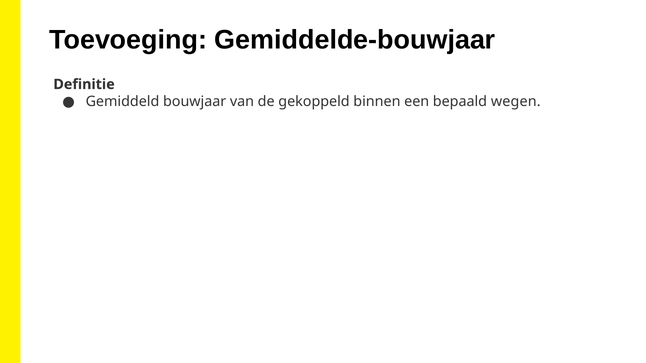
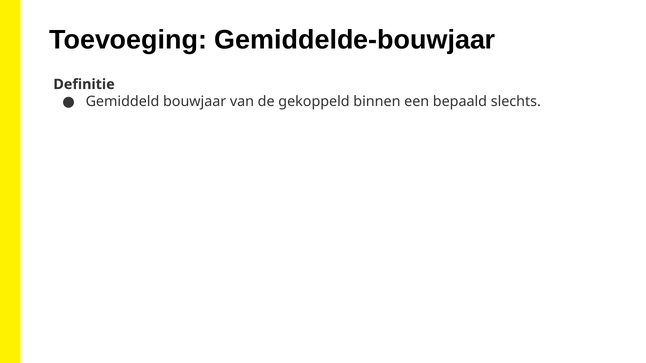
wegen: wegen -> slechts
